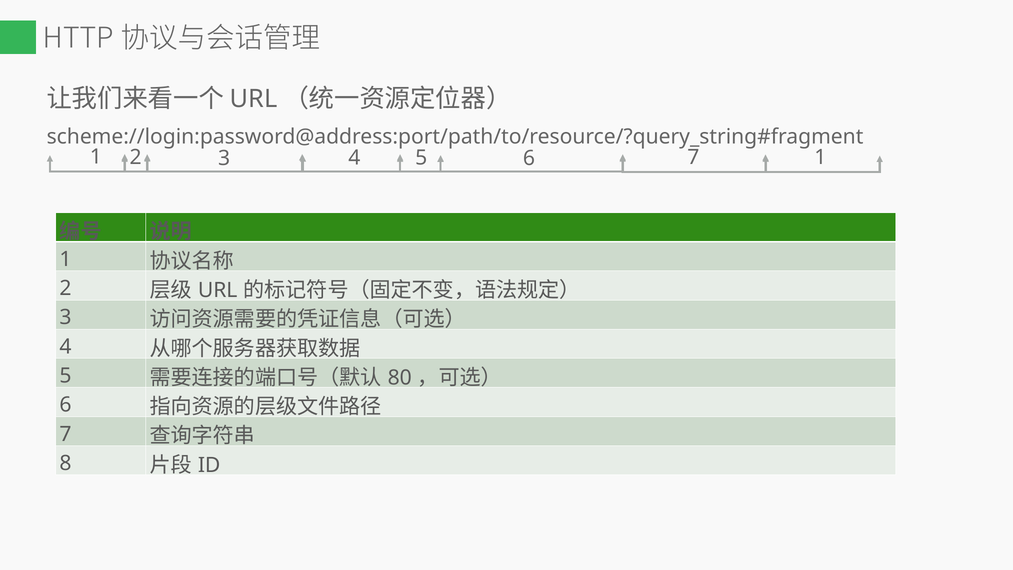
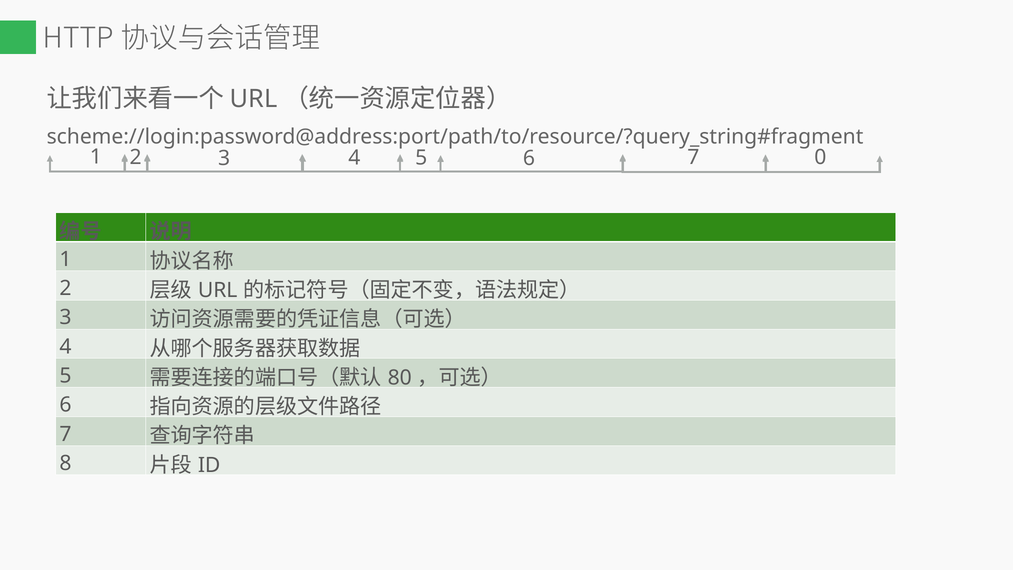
7 1: 1 -> 0
